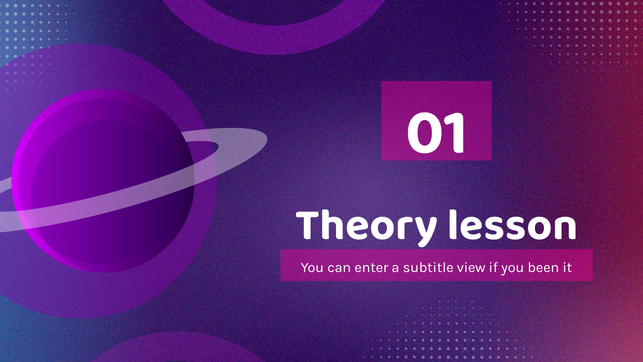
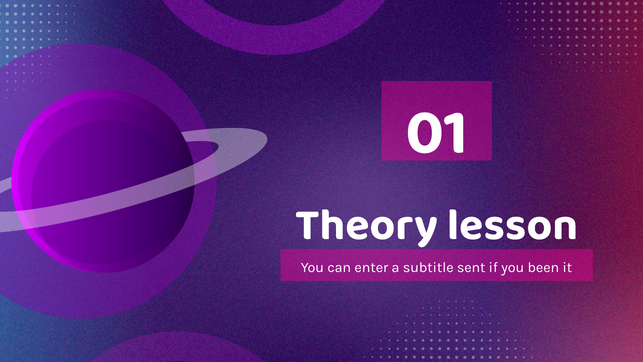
view: view -> sent
